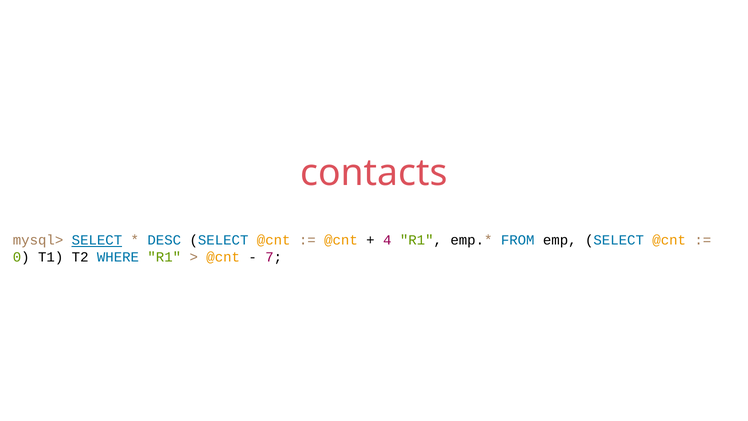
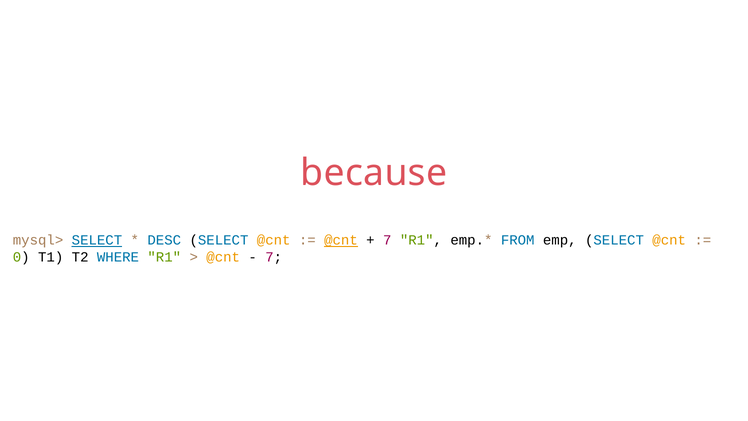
contacts: contacts -> because
@cnt at (341, 240) underline: none -> present
4 at (387, 240): 4 -> 7
